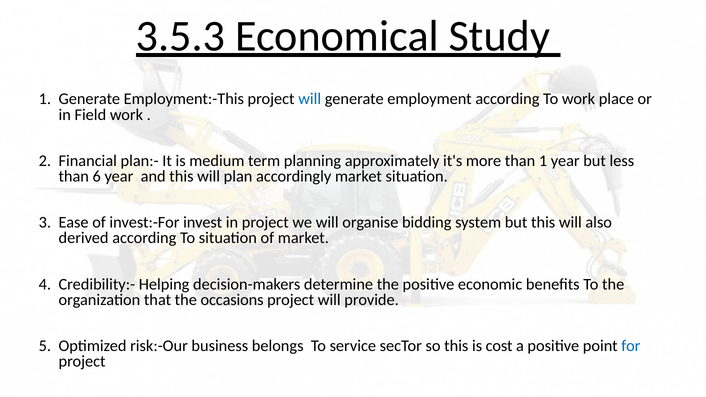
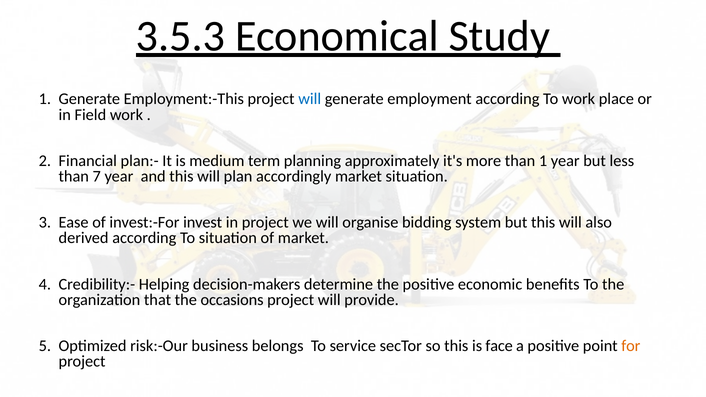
6: 6 -> 7
cost: cost -> face
for colour: blue -> orange
